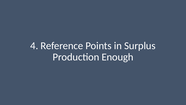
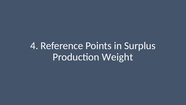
Enough: Enough -> Weight
